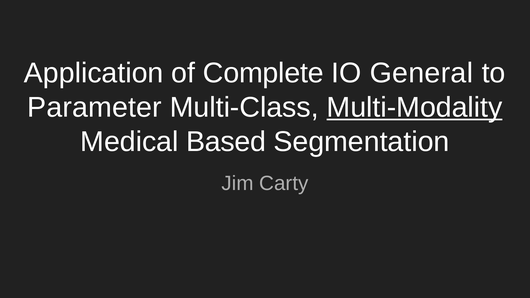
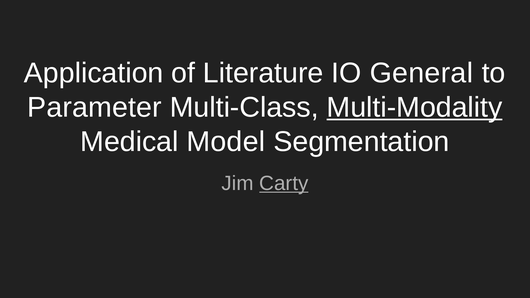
Complete: Complete -> Literature
Based: Based -> Model
Carty underline: none -> present
